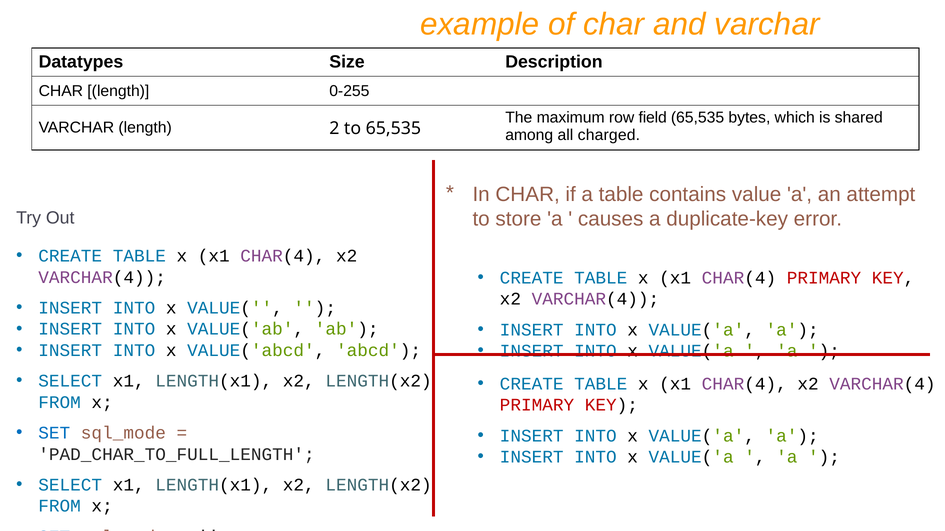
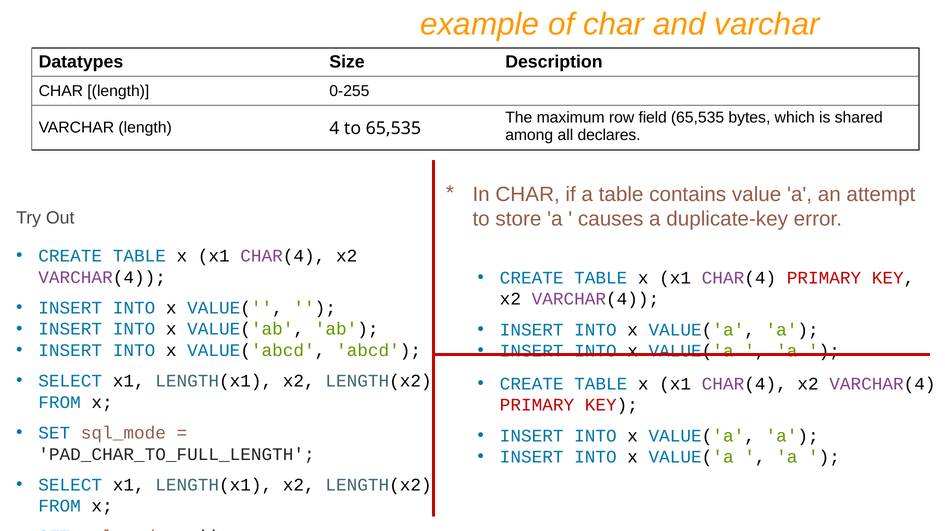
2: 2 -> 4
charged: charged -> declares
